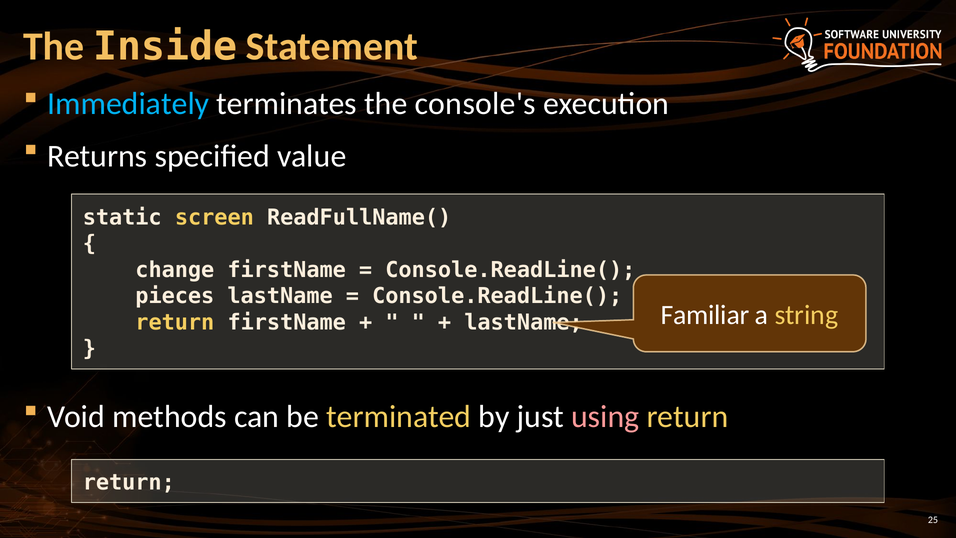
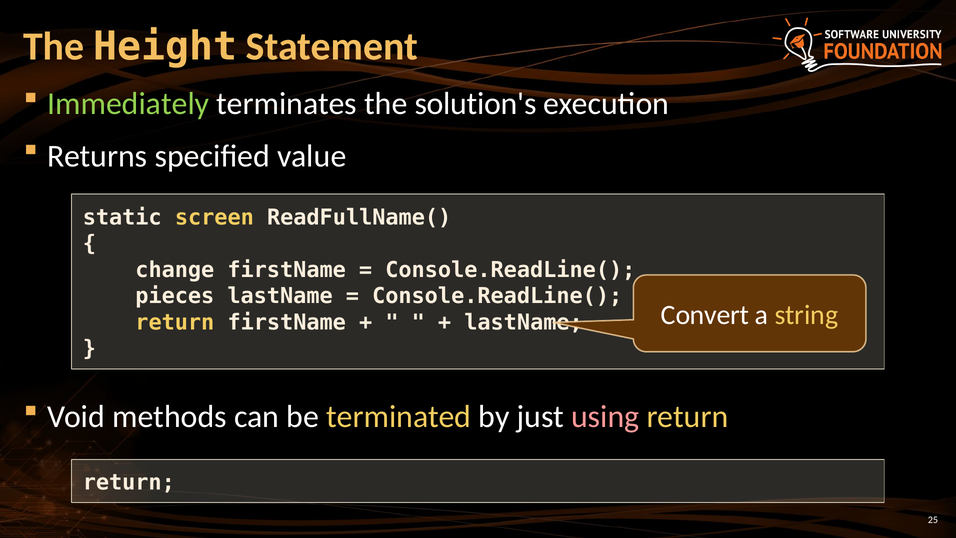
Inside: Inside -> Height
Immediately colour: light blue -> light green
console's: console's -> solution's
Familiar: Familiar -> Convert
